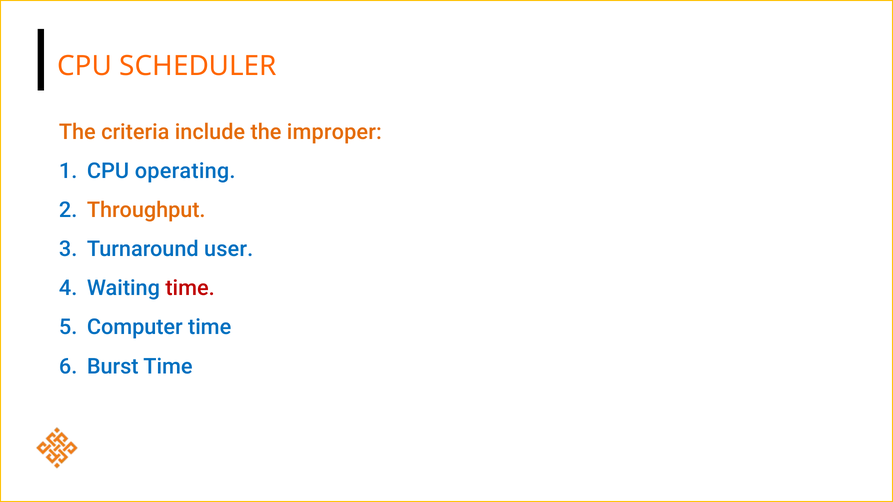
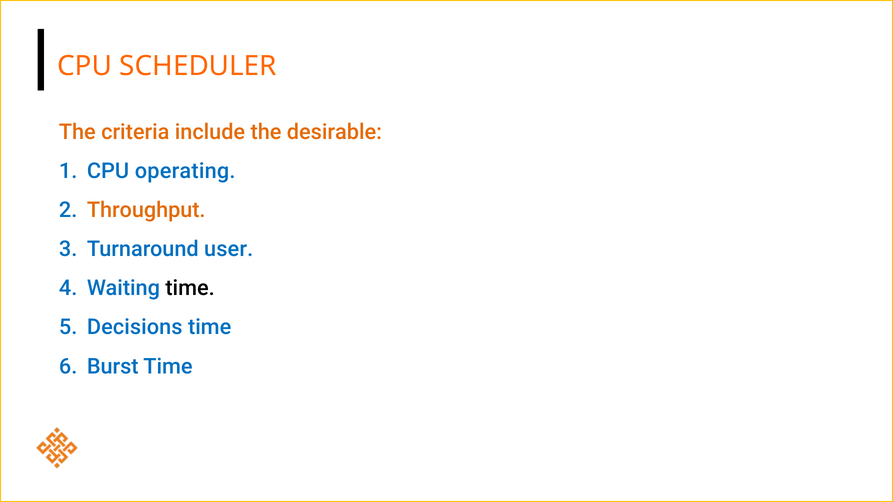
improper: improper -> desirable
time at (190, 288) colour: red -> black
Computer: Computer -> Decisions
